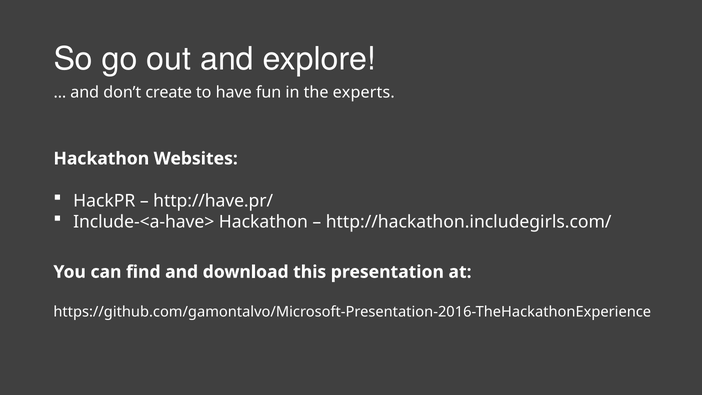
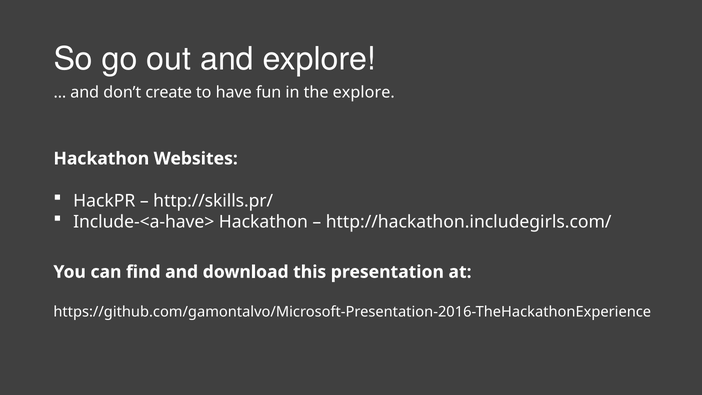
the experts: experts -> explore
http://have.pr/: http://have.pr/ -> http://skills.pr/
